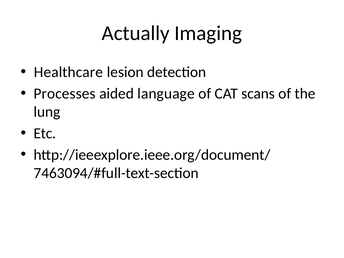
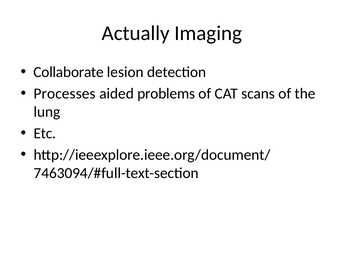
Healthcare: Healthcare -> Collaborate
language: language -> problems
